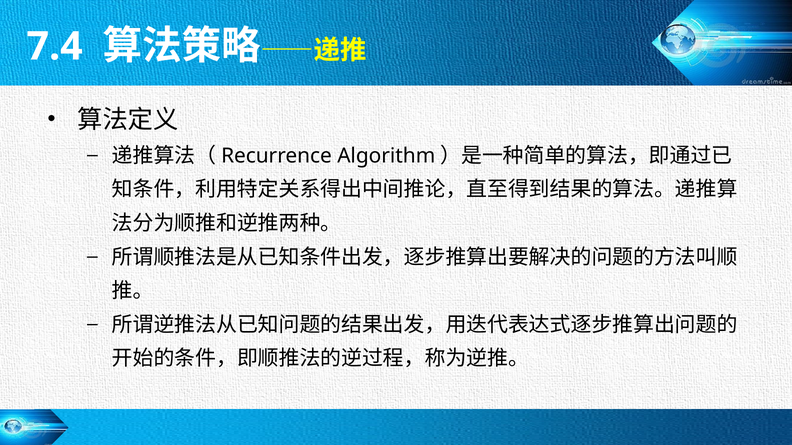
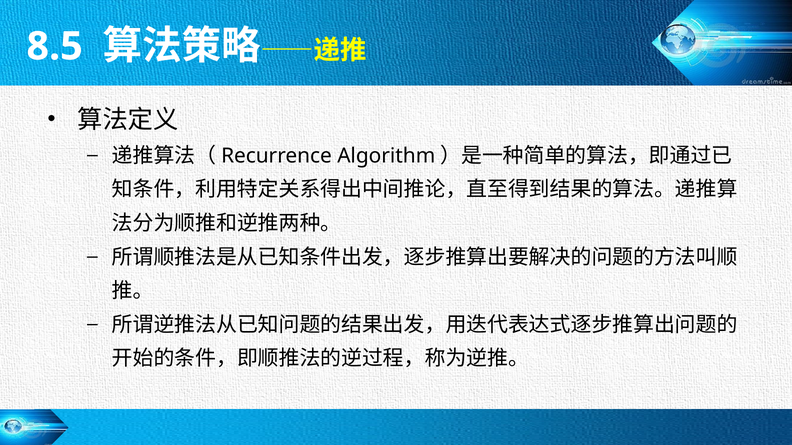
7.4: 7.4 -> 8.5
